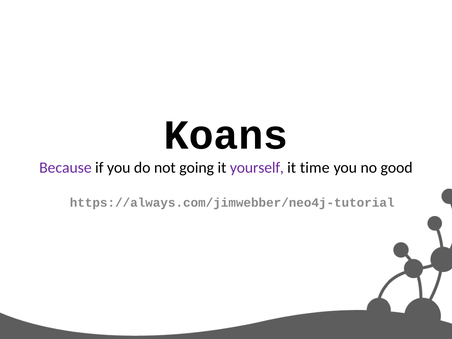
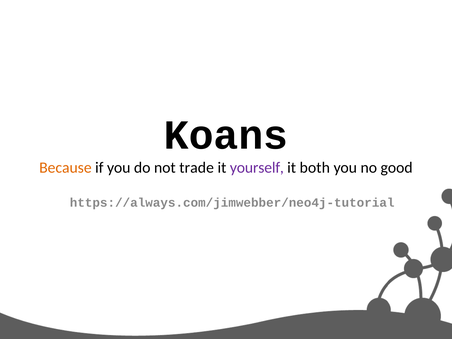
Because colour: purple -> orange
going: going -> trade
time: time -> both
